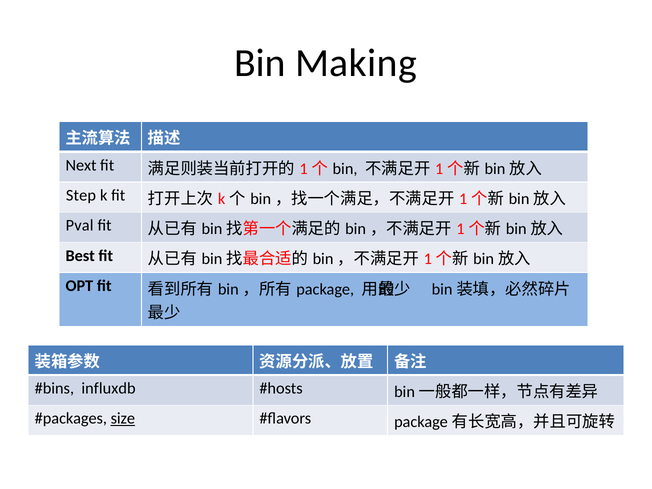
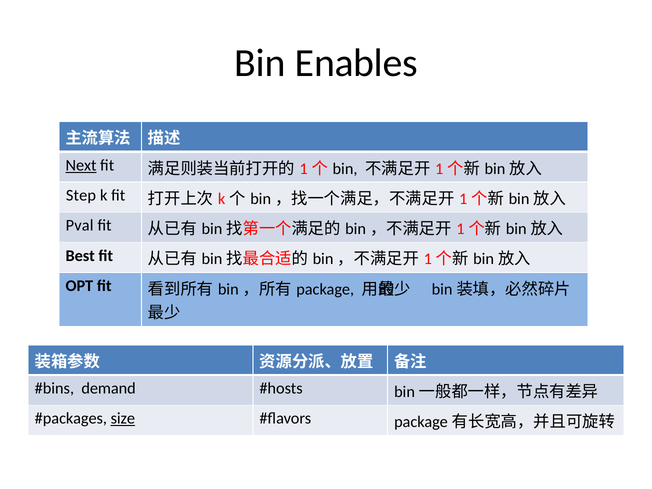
Making: Making -> Enables
Next underline: none -> present
influxdb: influxdb -> demand
